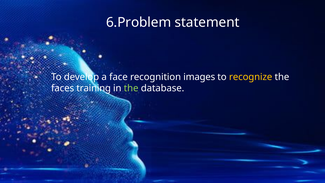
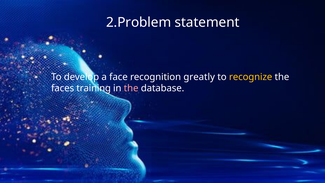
6.Problem: 6.Problem -> 2.Problem
images: images -> greatly
the at (131, 88) colour: light green -> pink
